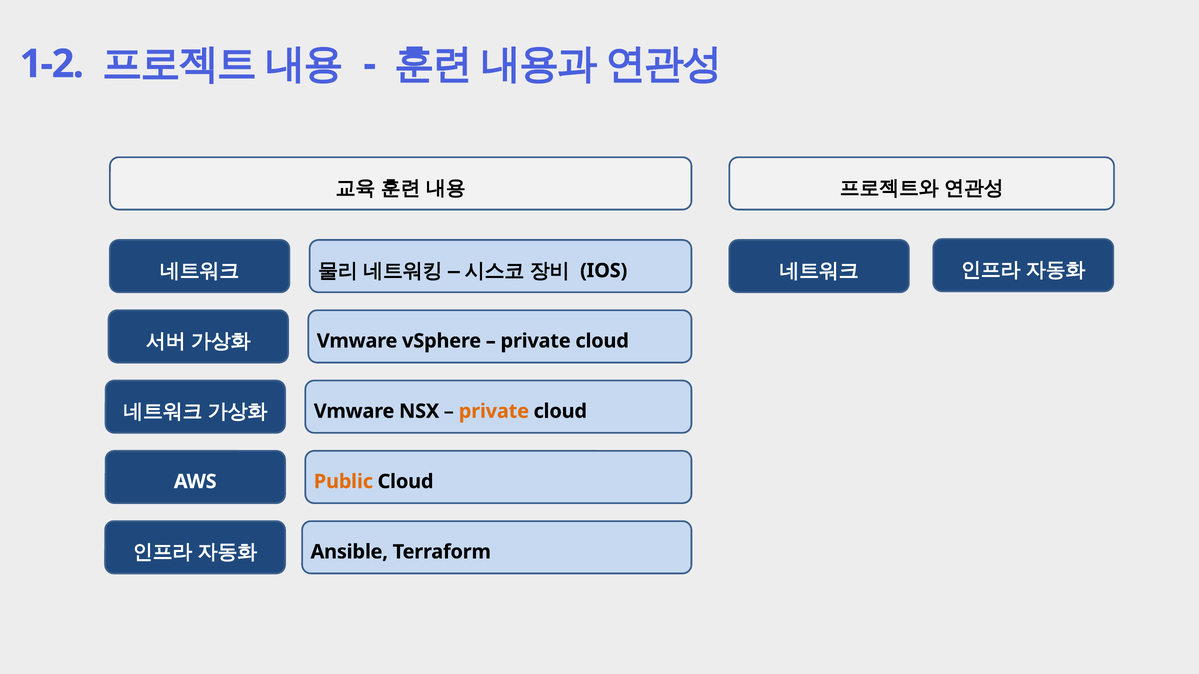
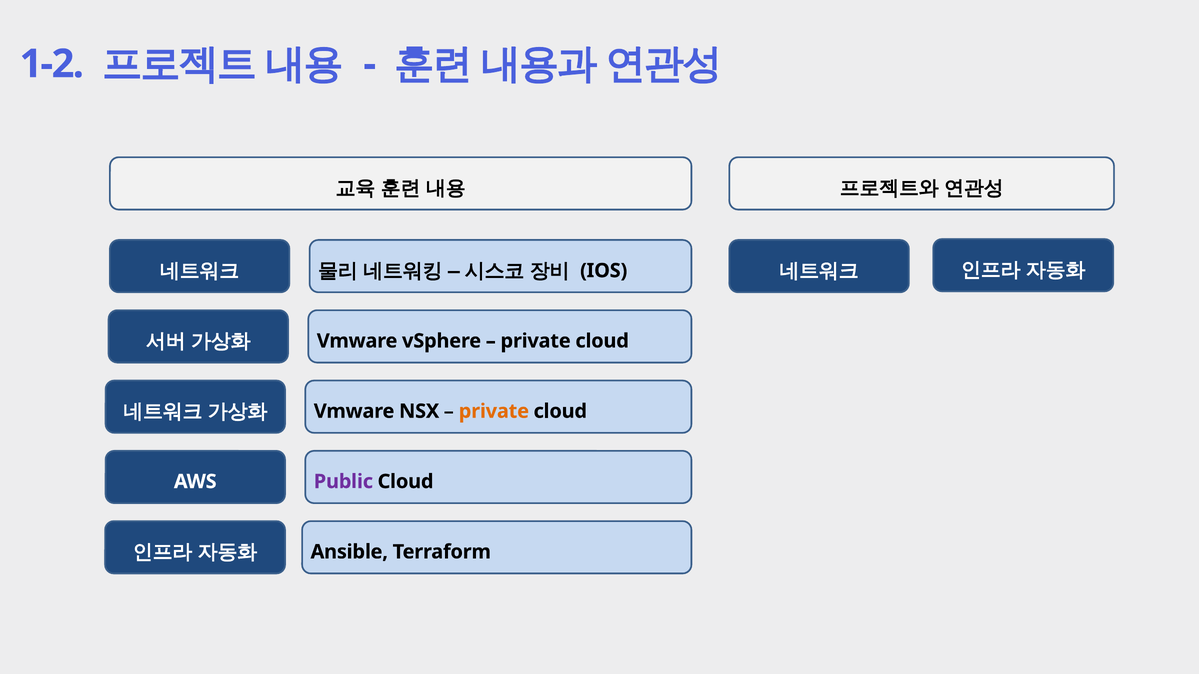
Public colour: orange -> purple
